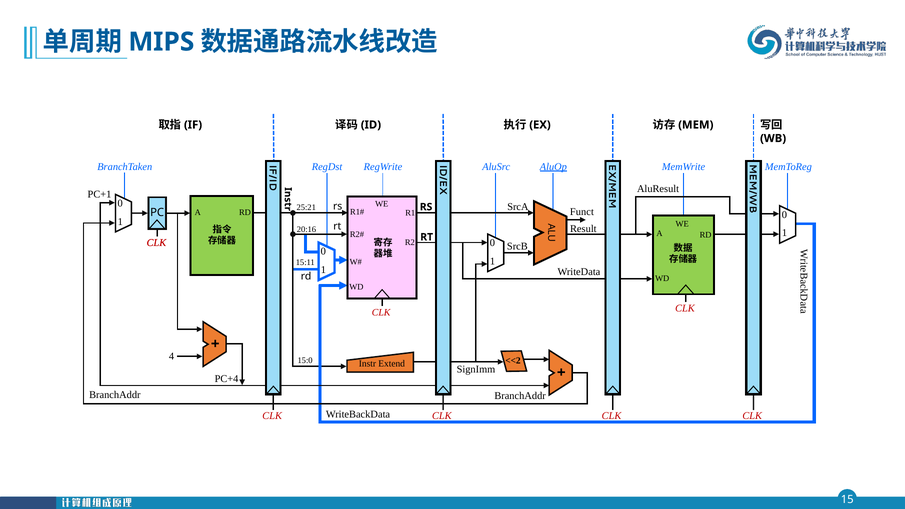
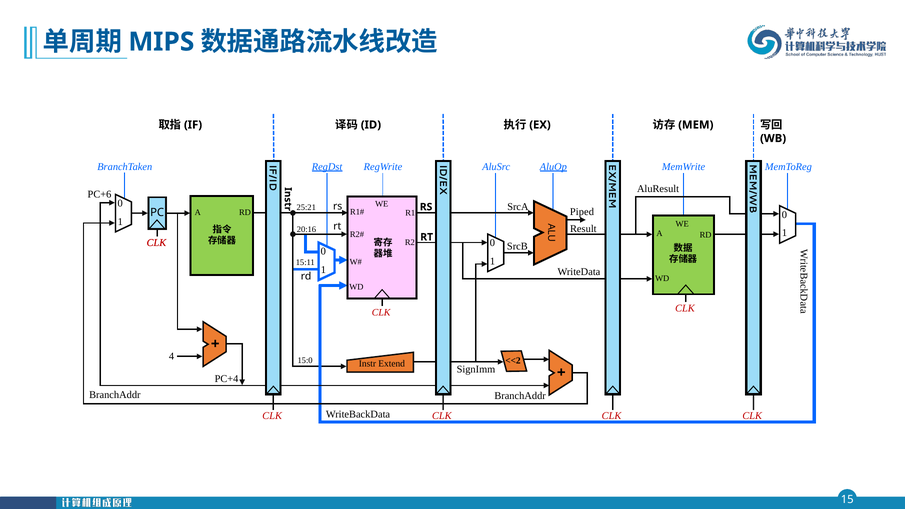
RegDst underline: none -> present
PC+1: PC+1 -> PC+6
Funct: Funct -> Piped
